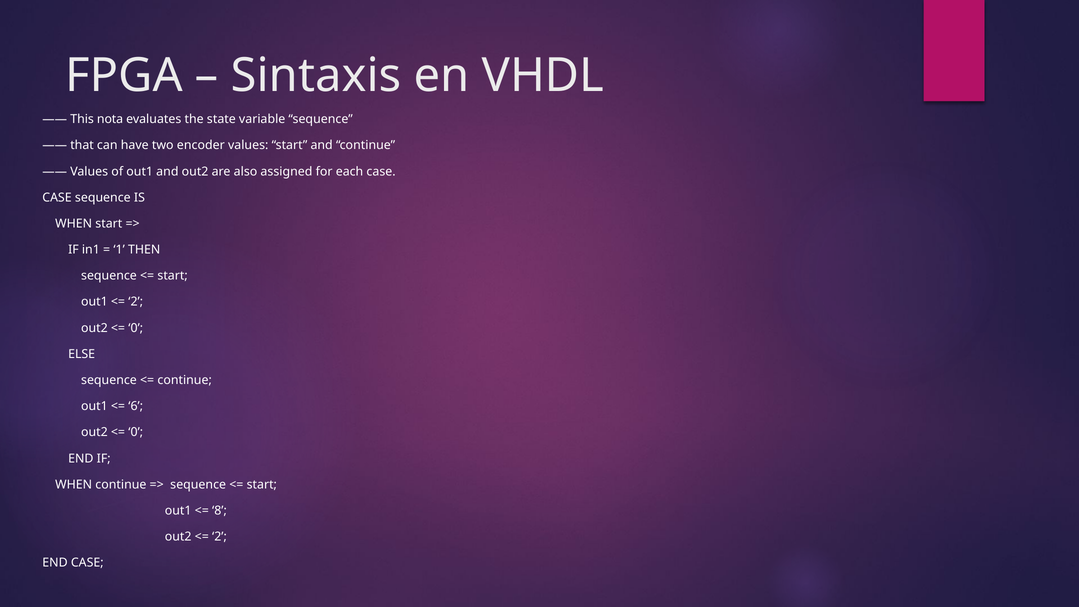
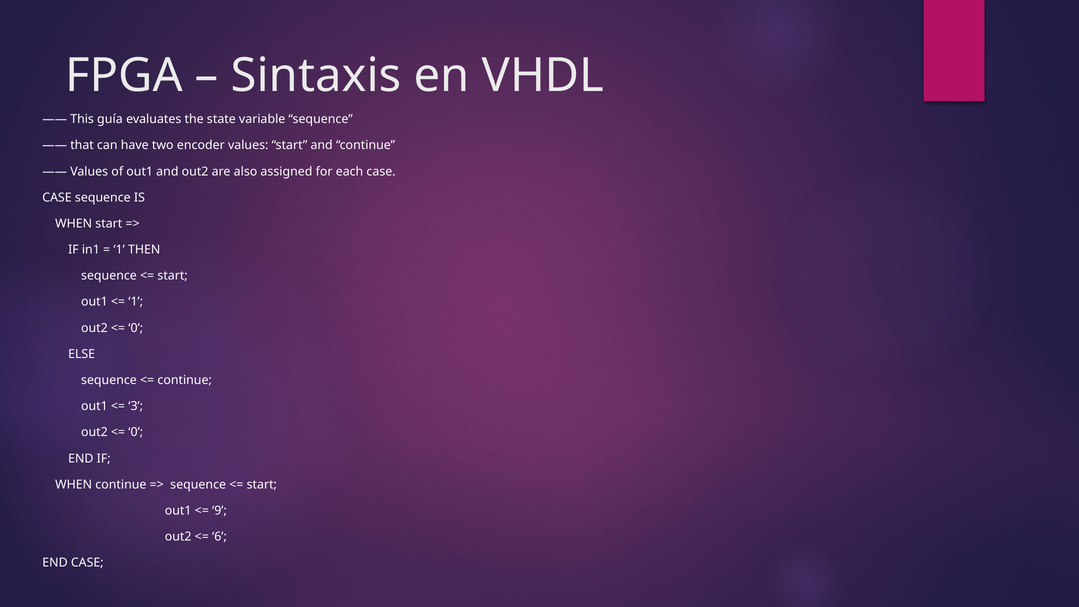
nota: nota -> guía
2 at (136, 302): 2 -> 1
6: 6 -> 3
8: 8 -> 9
2 at (219, 537): 2 -> 6
